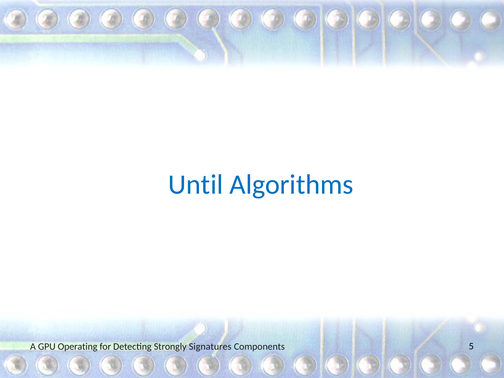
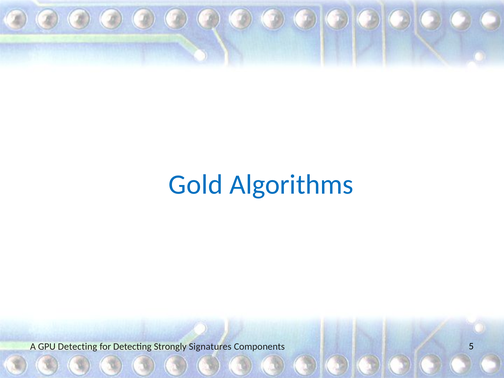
Until: Until -> Gold
GPU Operating: Operating -> Detecting
